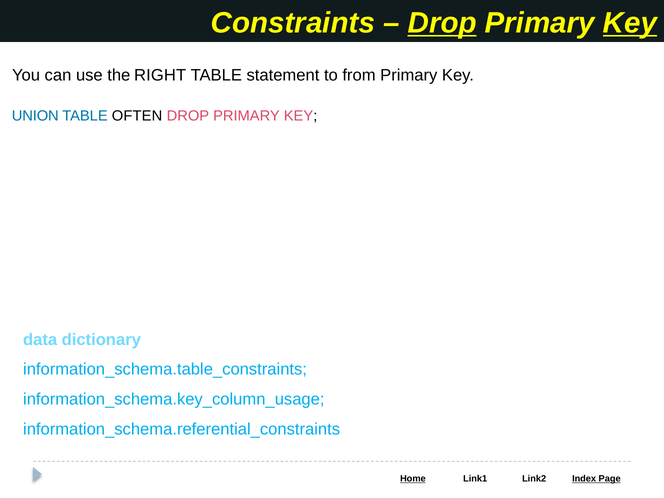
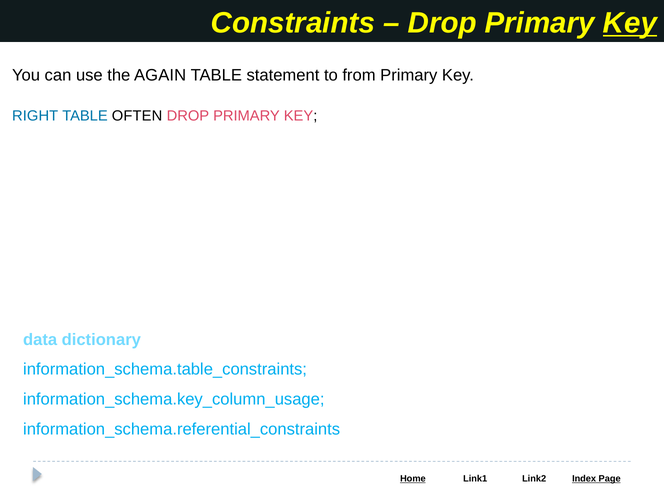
Drop at (442, 23) underline: present -> none
RIGHT: RIGHT -> AGAIN
UNION: UNION -> RIGHT
